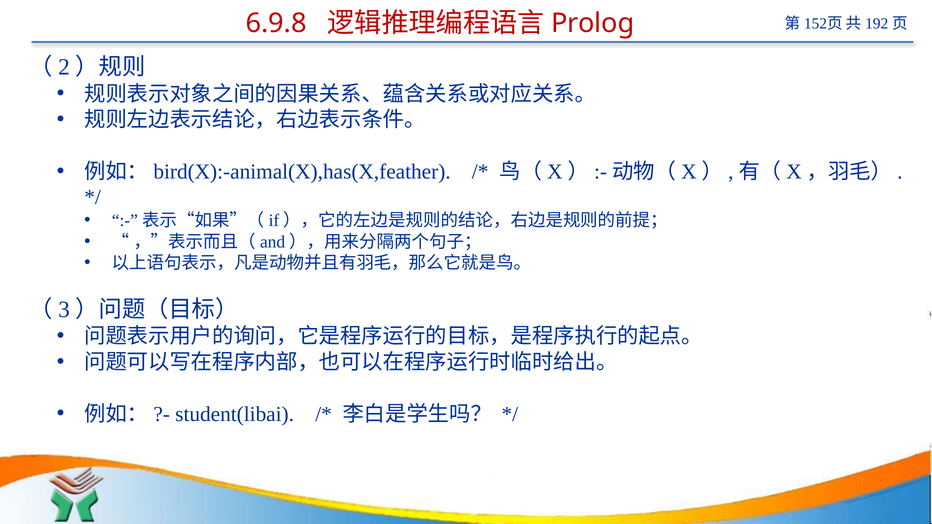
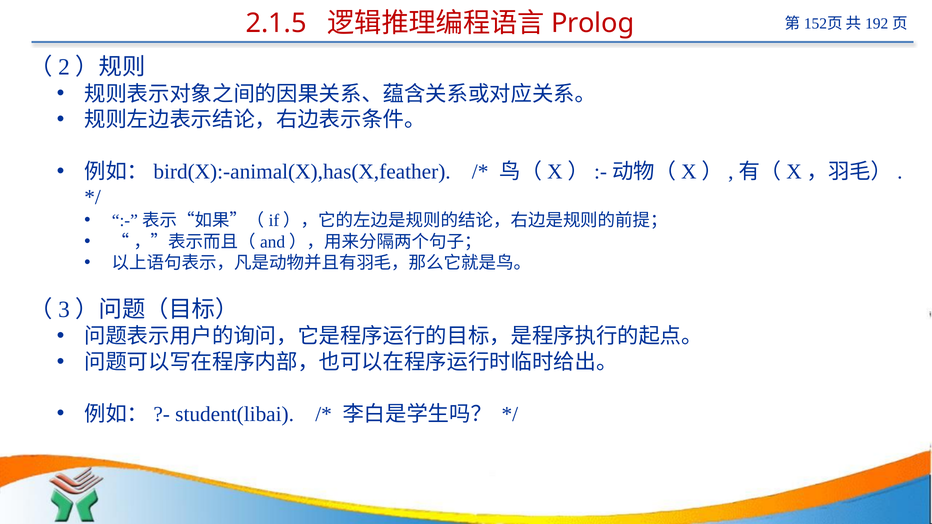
6.9.8: 6.9.8 -> 2.1.5
